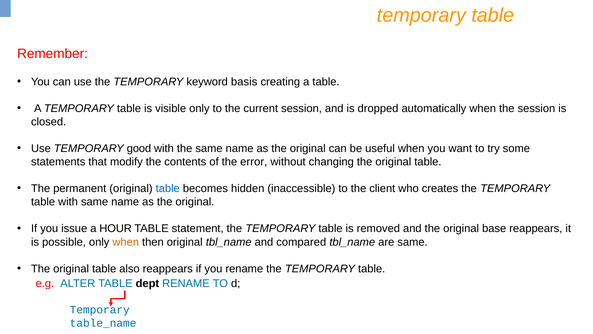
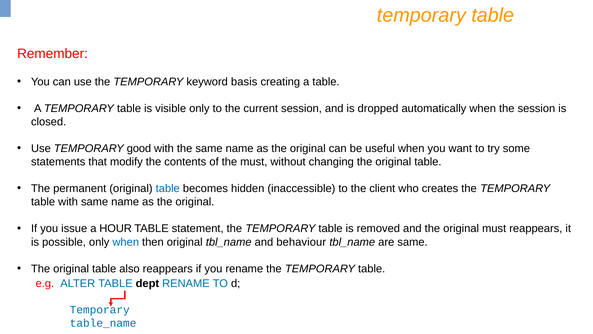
the error: error -> must
original base: base -> must
when at (126, 242) colour: orange -> blue
compared: compared -> behaviour
